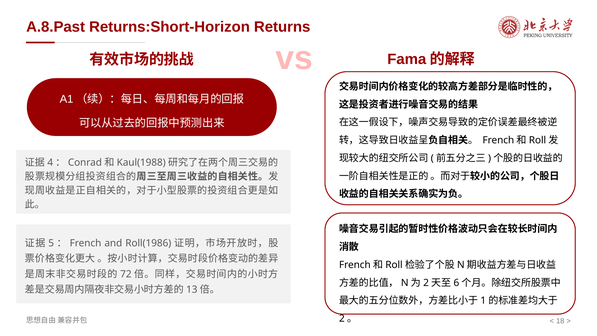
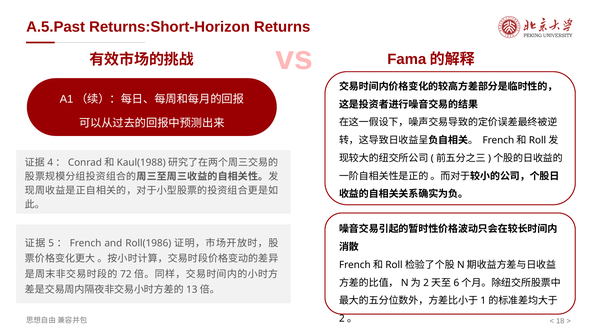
A.8.Past: A.8.Past -> A.5.Past
